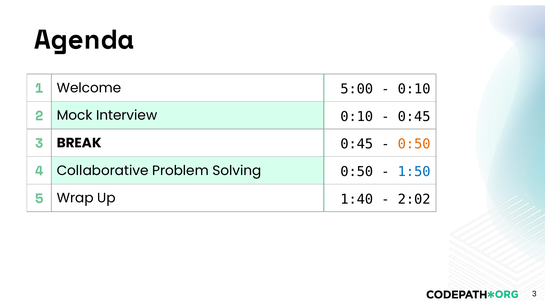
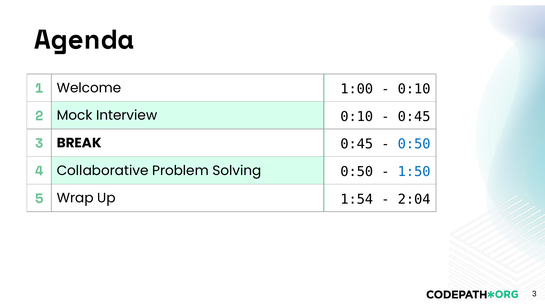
5:00: 5:00 -> 1:00
0:50 at (414, 144) colour: orange -> blue
1:40: 1:40 -> 1:54
2:02: 2:02 -> 2:04
